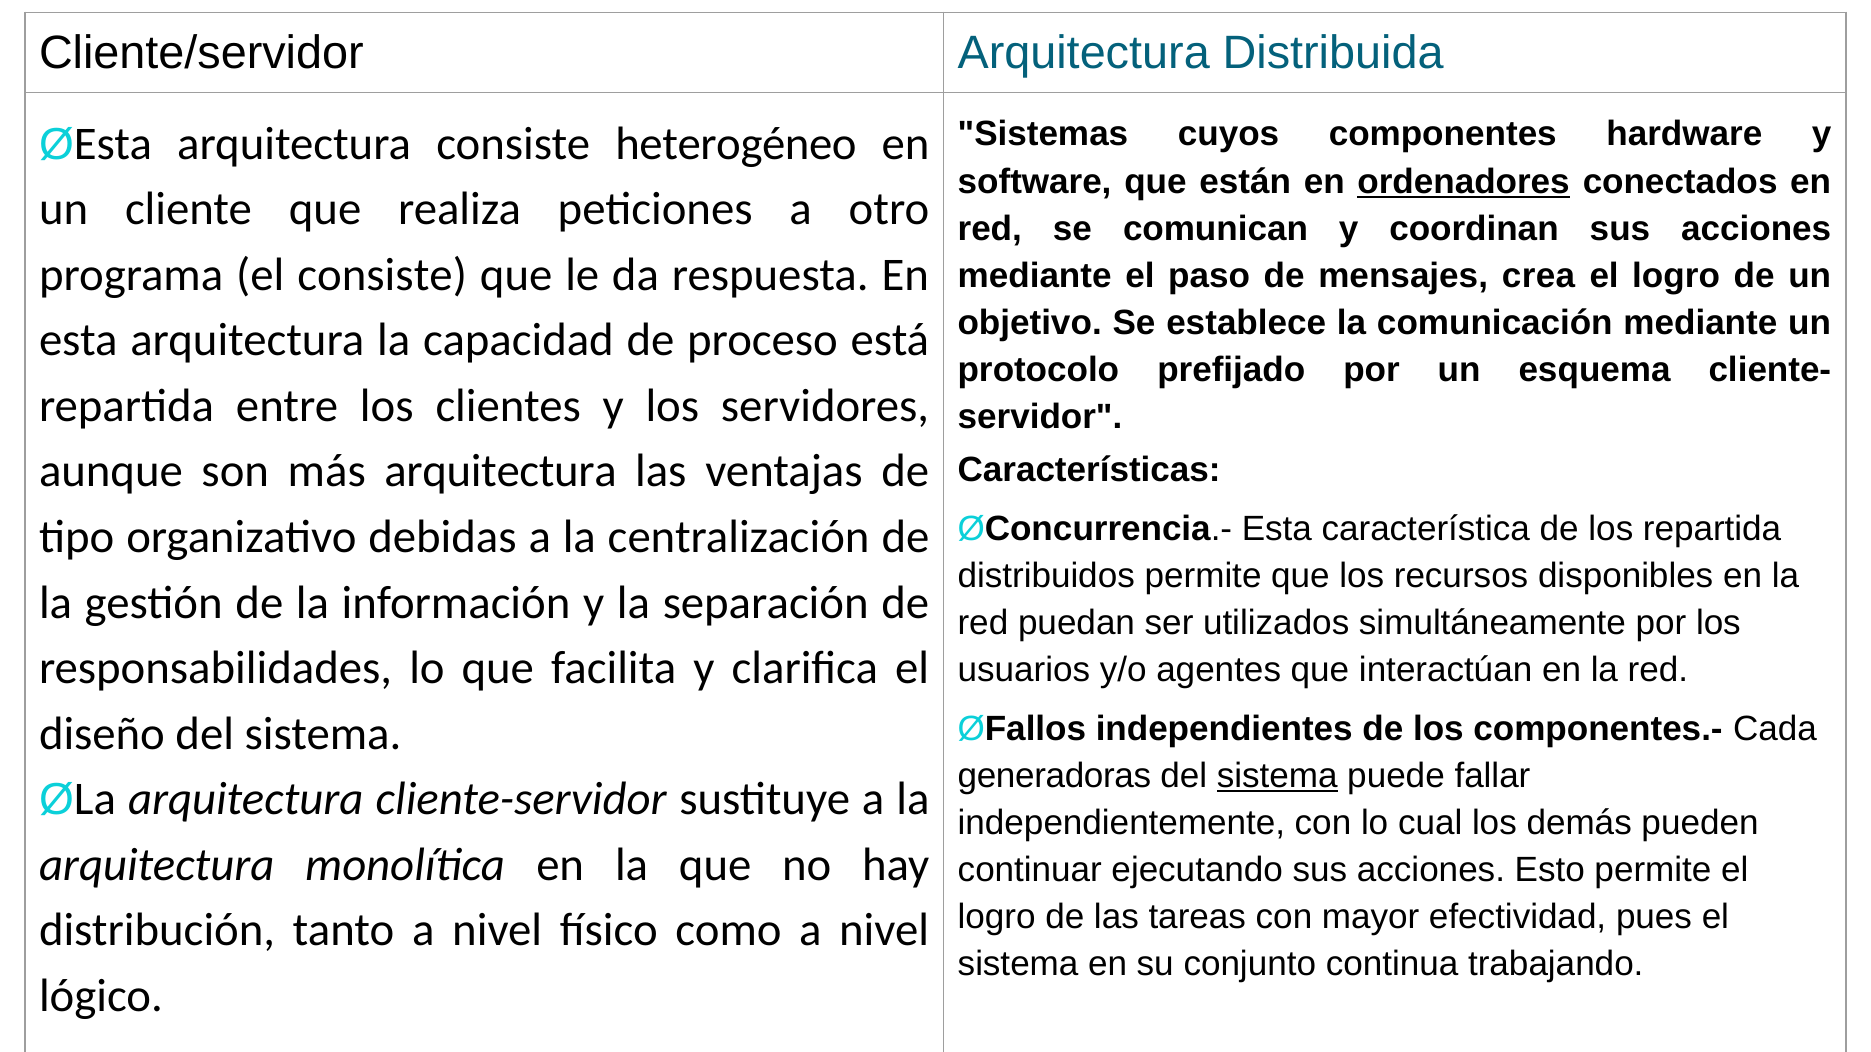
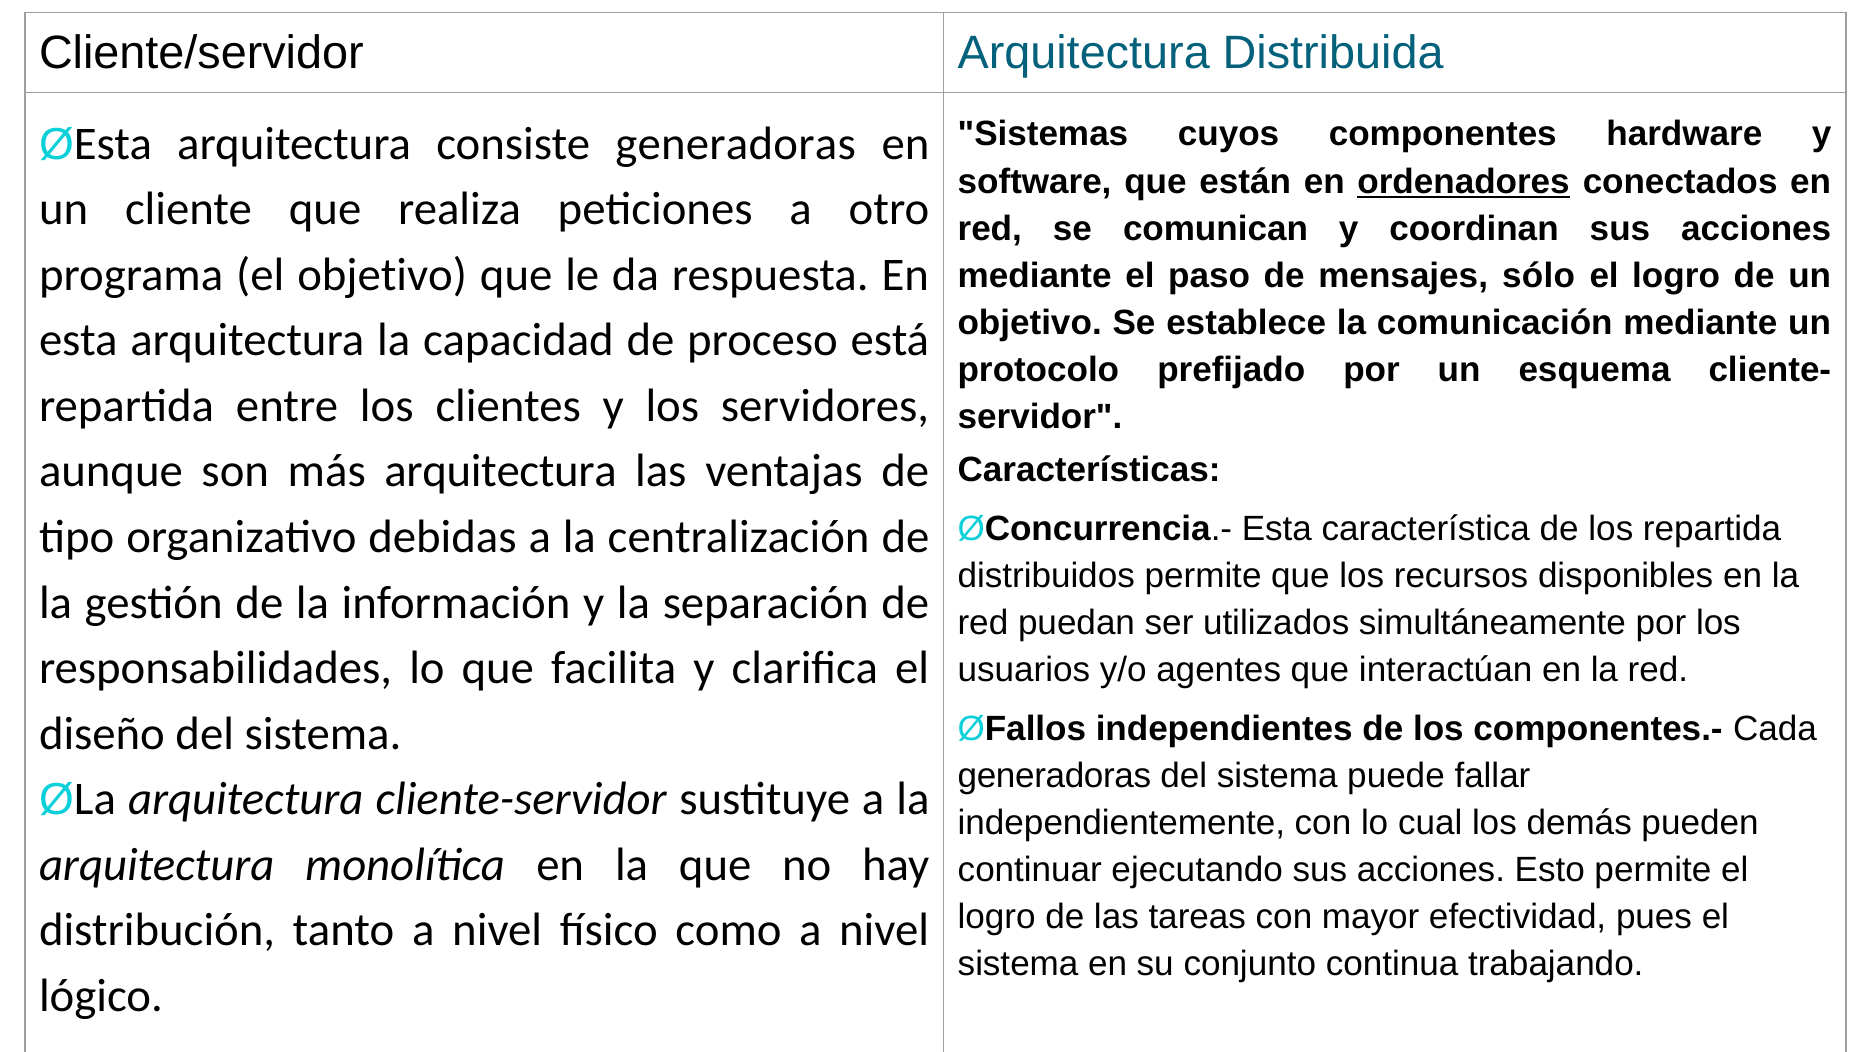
consiste heterogéneo: heterogéneo -> generadoras
el consiste: consiste -> objetivo
crea: crea -> sólo
sistema at (1277, 776) underline: present -> none
